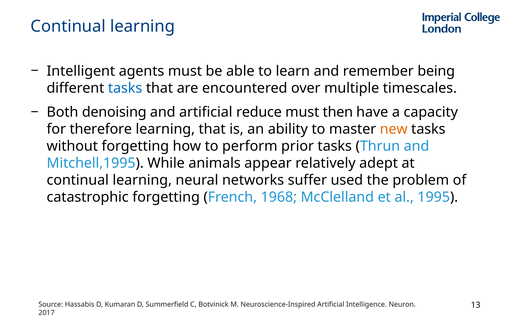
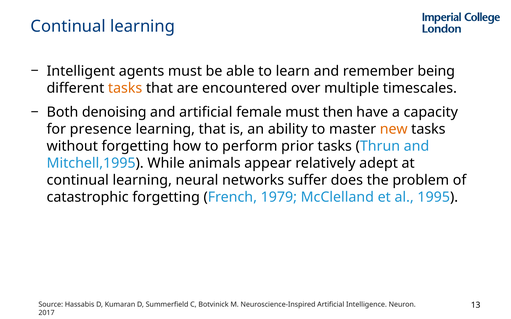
tasks at (125, 88) colour: blue -> orange
reduce: reduce -> female
therefore: therefore -> presence
used: used -> does
1968: 1968 -> 1979
